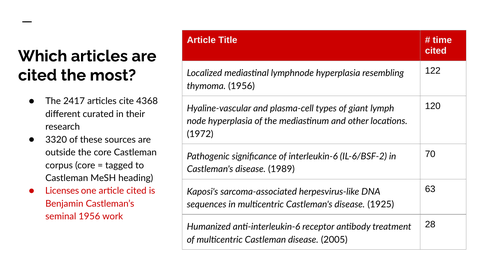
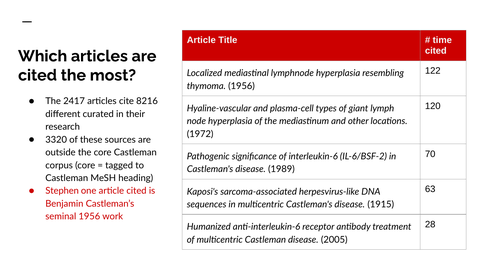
4368: 4368 -> 8216
Licenses: Licenses -> Stephen
1925: 1925 -> 1915
